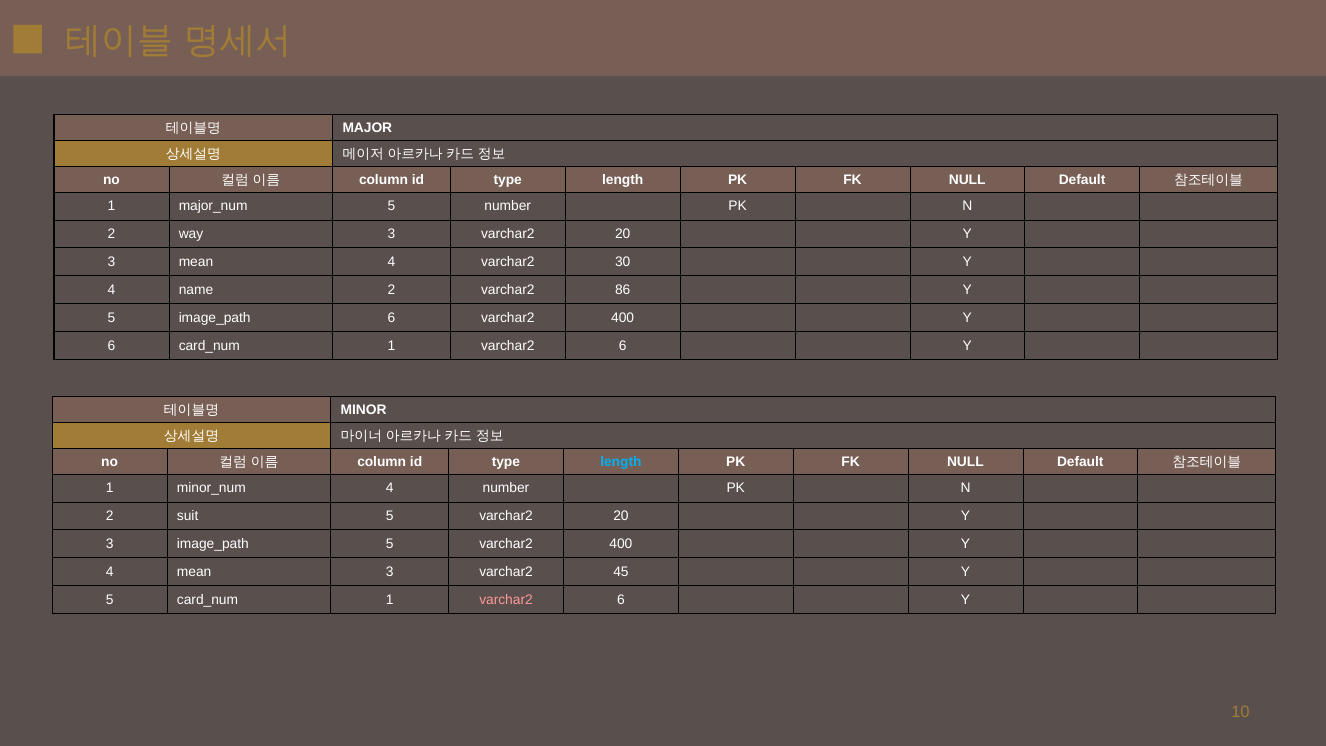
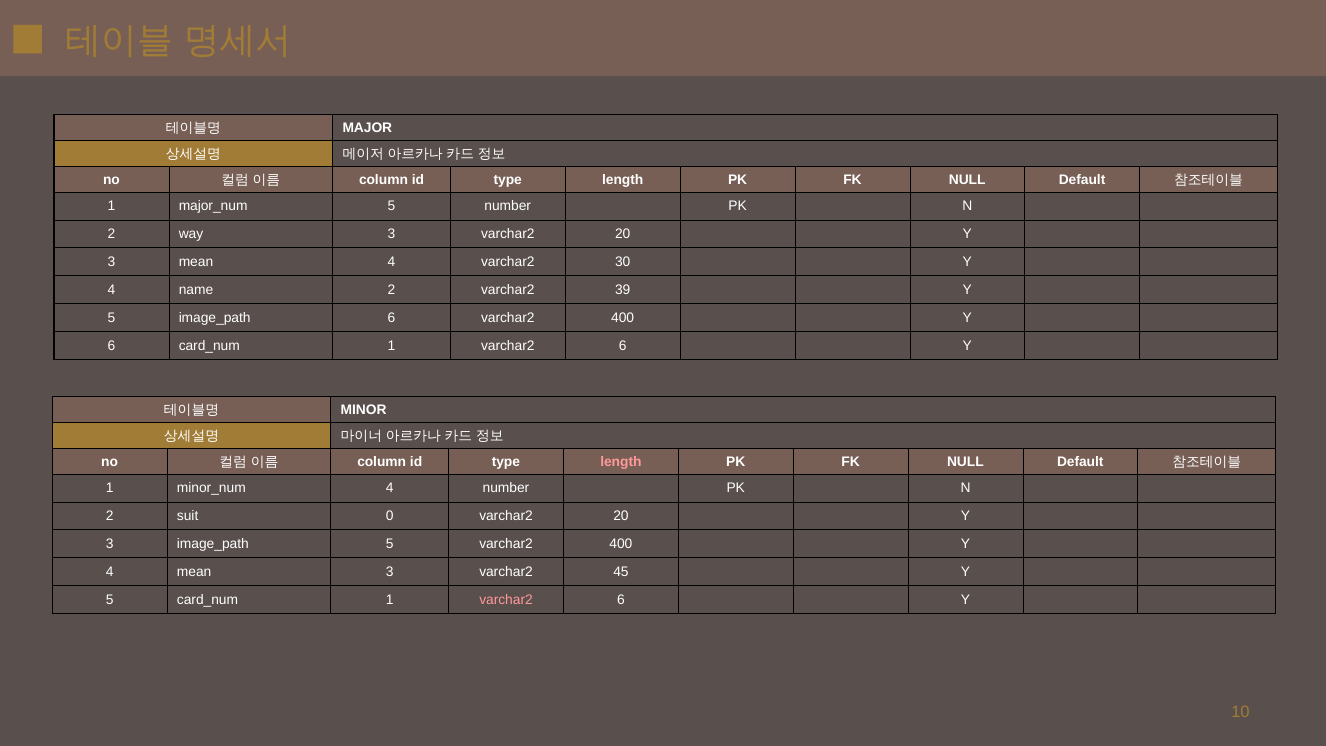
86: 86 -> 39
length at (621, 461) colour: light blue -> pink
suit 5: 5 -> 0
